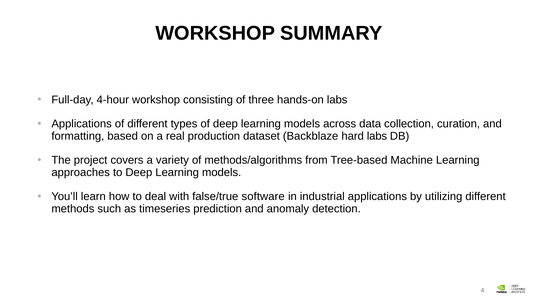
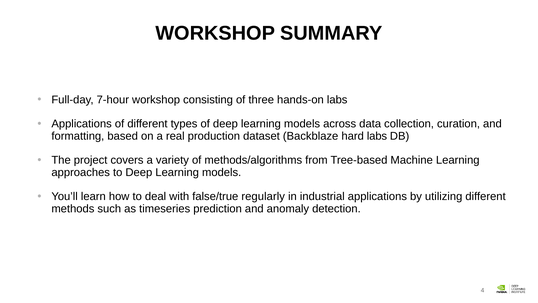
4-hour: 4-hour -> 7-hour
software: software -> regularly
